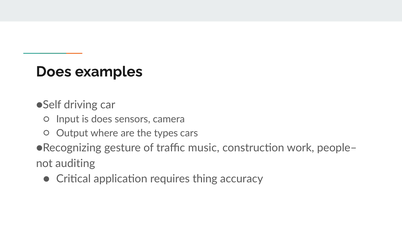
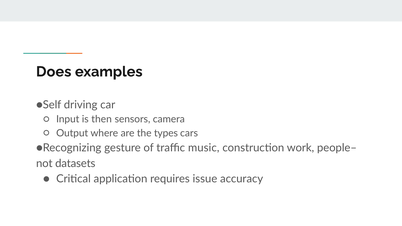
is does: does -> then
auditing: auditing -> datasets
thing: thing -> issue
